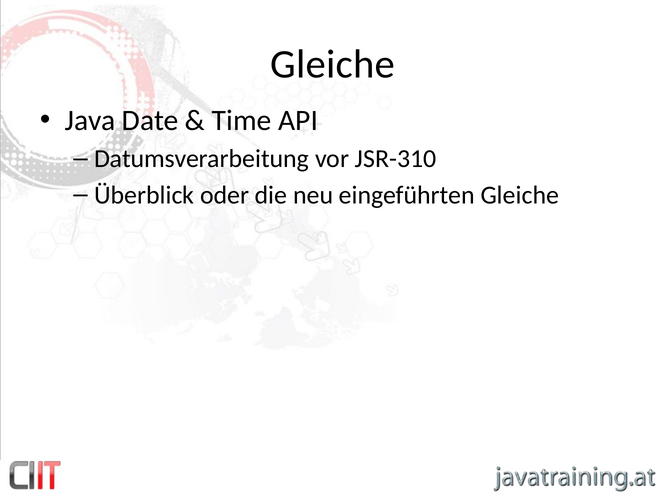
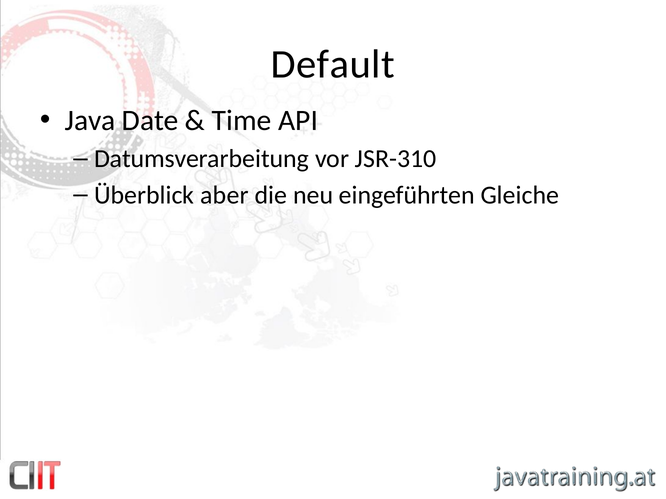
Gleiche at (333, 64): Gleiche -> Default
oder: oder -> aber
